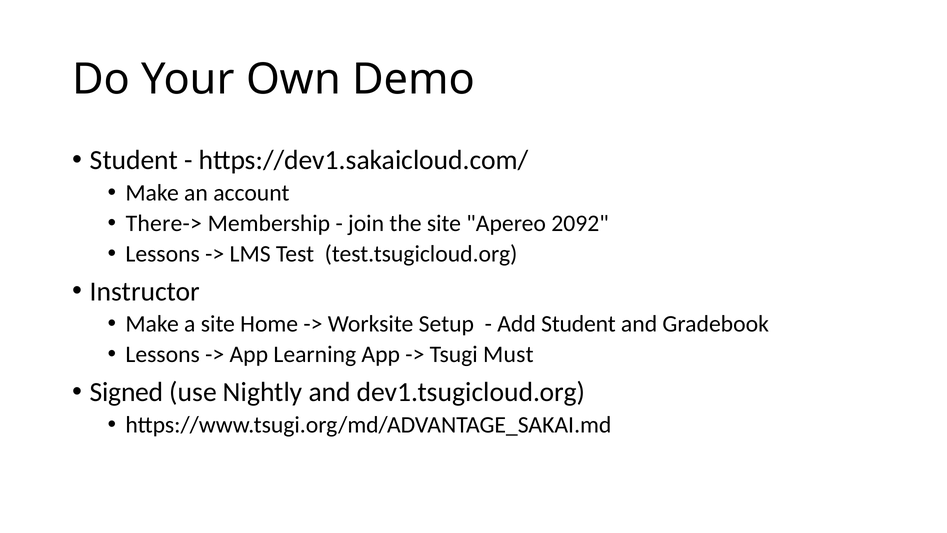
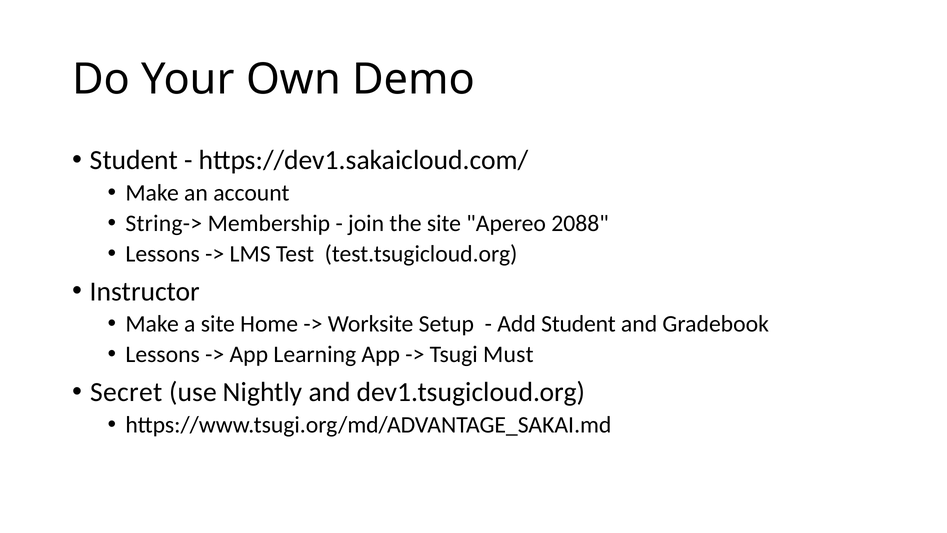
There->: There-> -> String->
2092: 2092 -> 2088
Signed: Signed -> Secret
